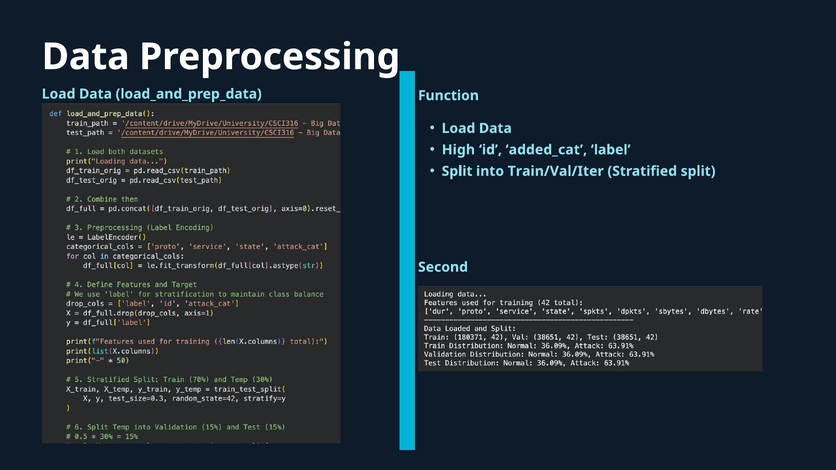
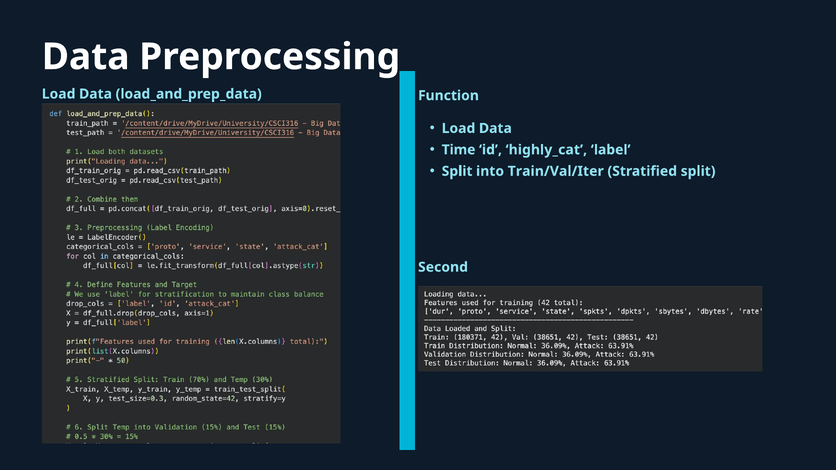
High: High -> Time
added_cat: added_cat -> highly_cat
